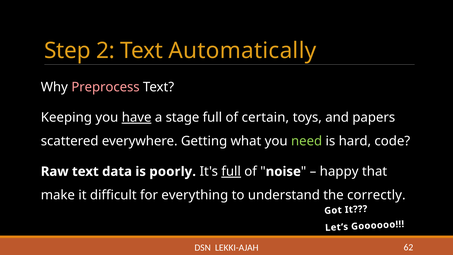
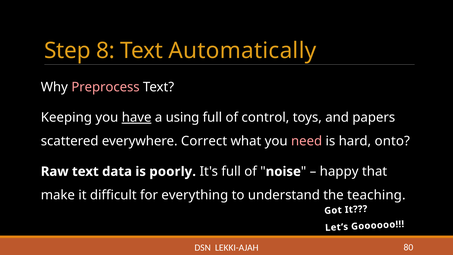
2: 2 -> 8
stage: stage -> using
certain: certain -> control
Getting: Getting -> Correct
need colour: light green -> pink
code: code -> onto
full at (231, 171) underline: present -> none
correctly: correctly -> teaching
62: 62 -> 80
